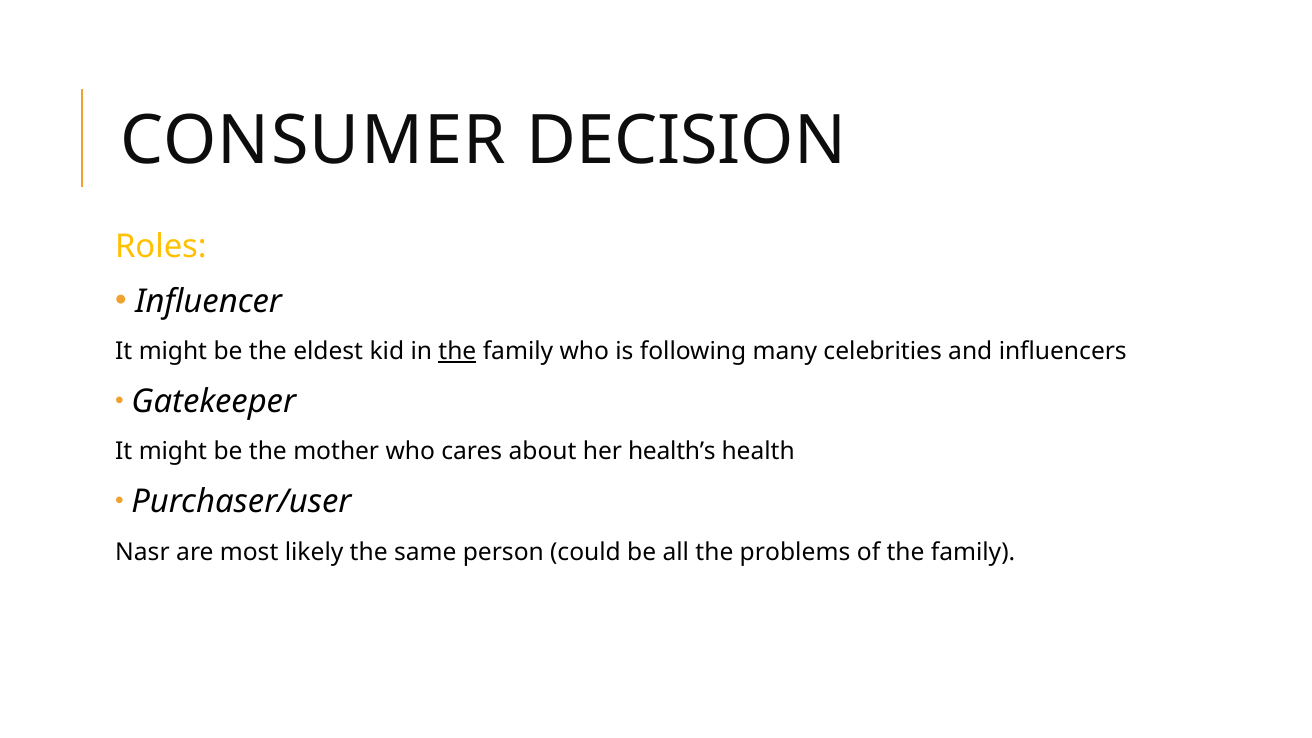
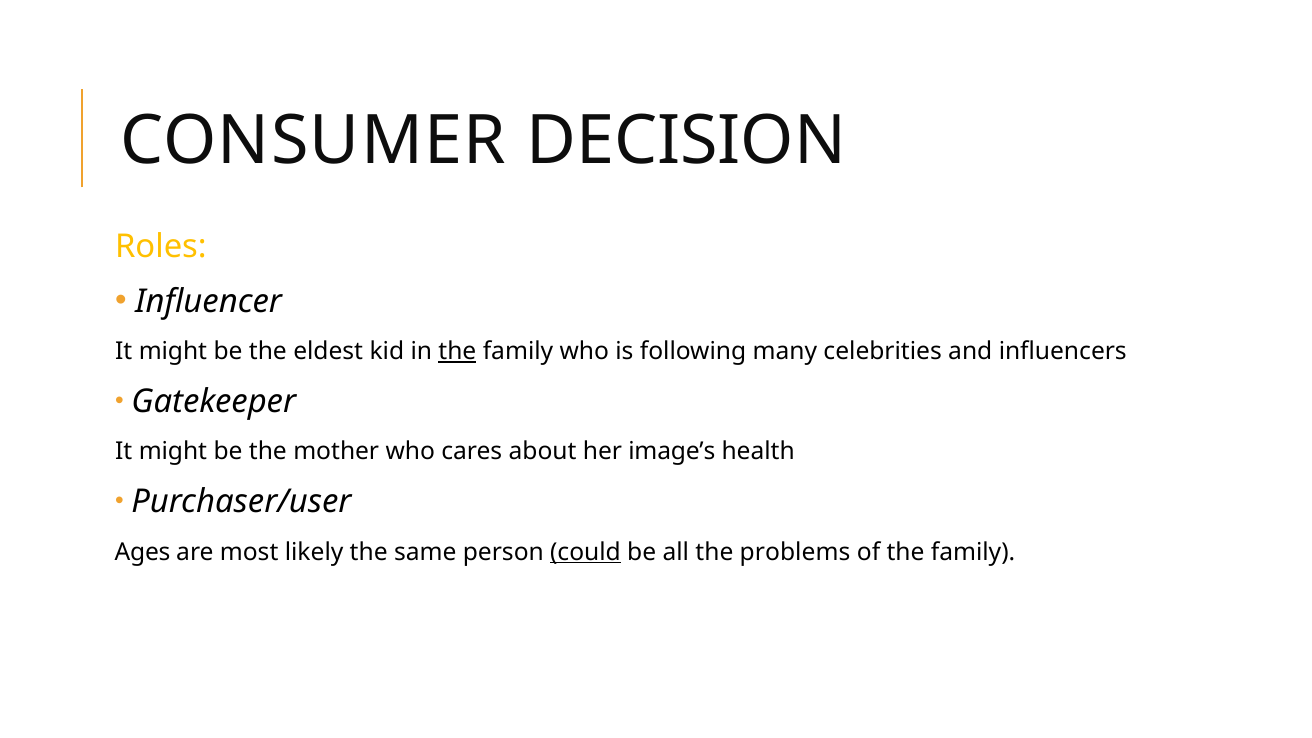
health’s: health’s -> image’s
Nasr: Nasr -> Ages
could underline: none -> present
